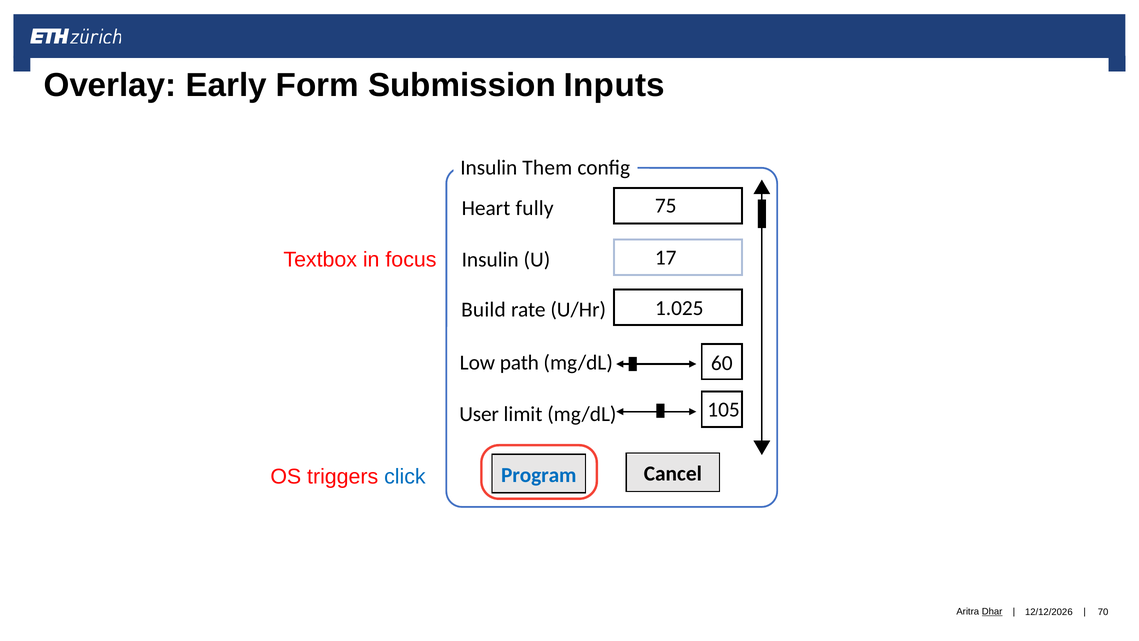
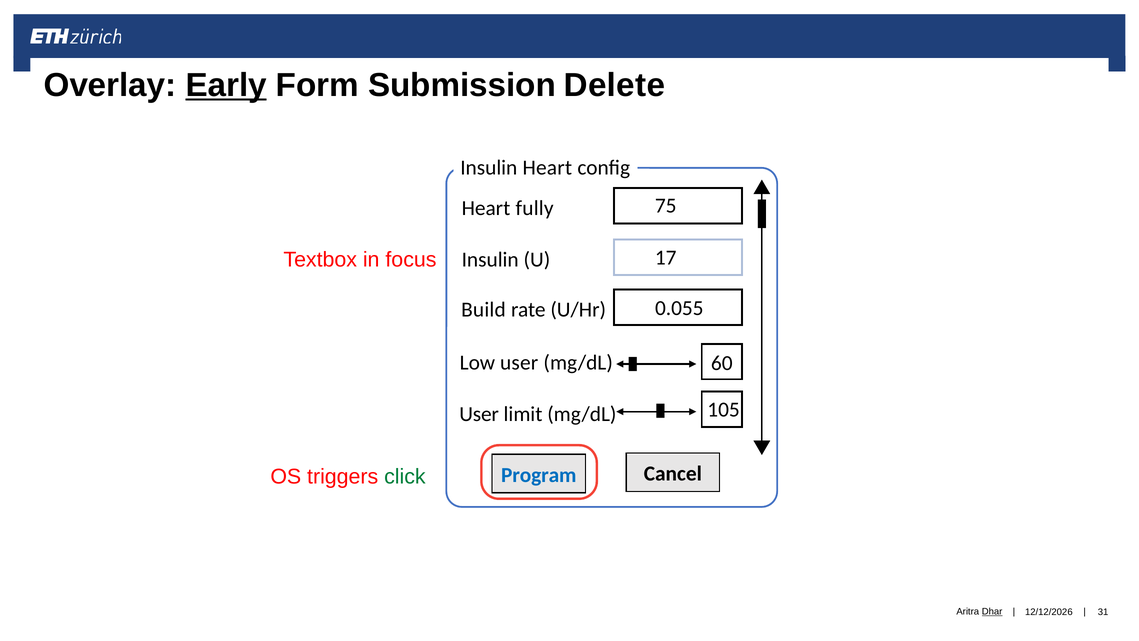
Early underline: none -> present
Inputs: Inputs -> Delete
Insulin Them: Them -> Heart
1.025: 1.025 -> 0.055
Low path: path -> user
click colour: blue -> green
70: 70 -> 31
